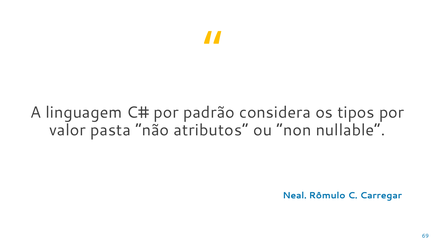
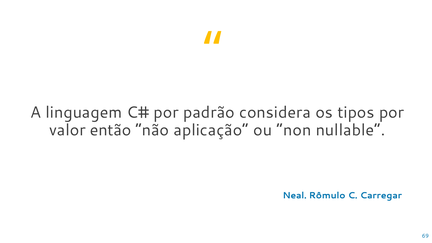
pasta: pasta -> então
atributos: atributos -> aplicação
